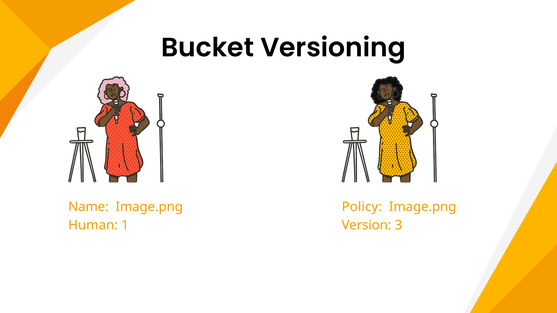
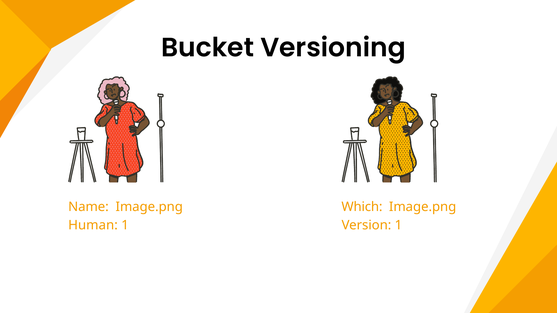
Policy: Policy -> Which
Version 3: 3 -> 1
